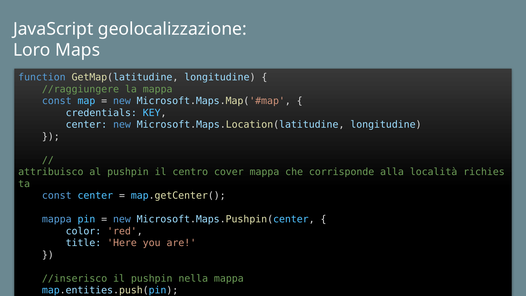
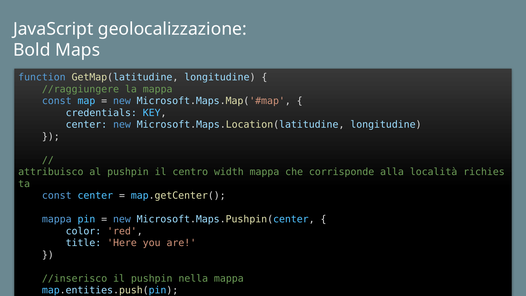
Loro: Loro -> Bold
cover: cover -> width
